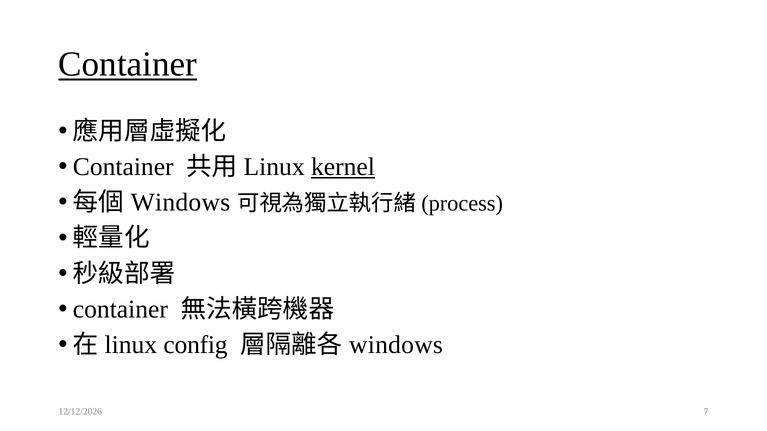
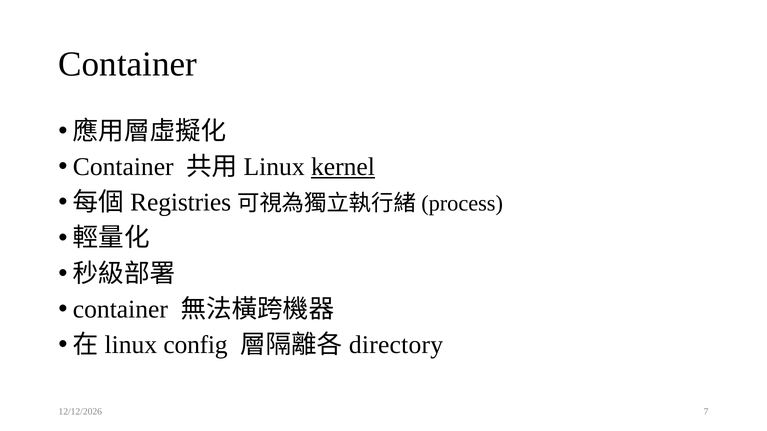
Container at (128, 64) underline: present -> none
Windows at (180, 203): Windows -> Registries
windows at (396, 345): windows -> directory
